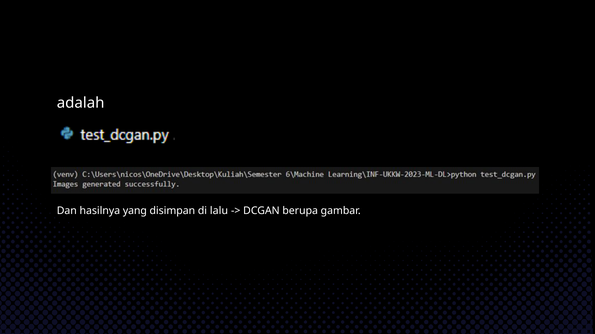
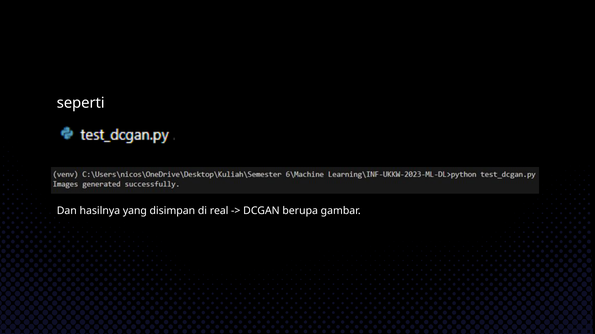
adalah: adalah -> seperti
lalu: lalu -> real
